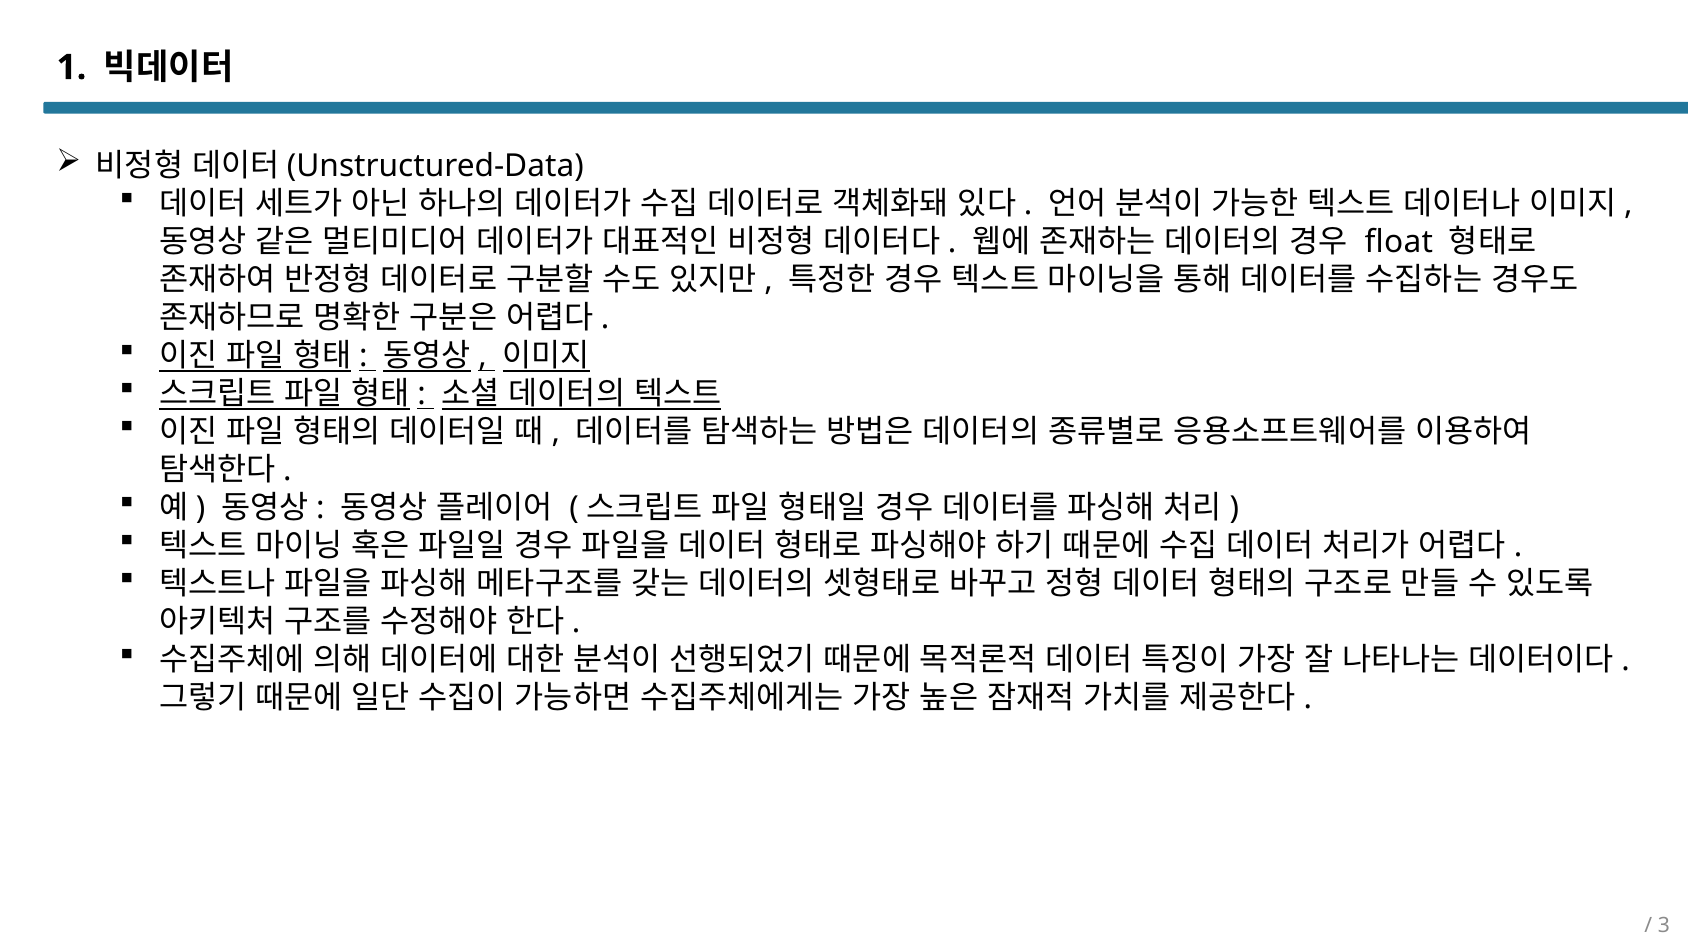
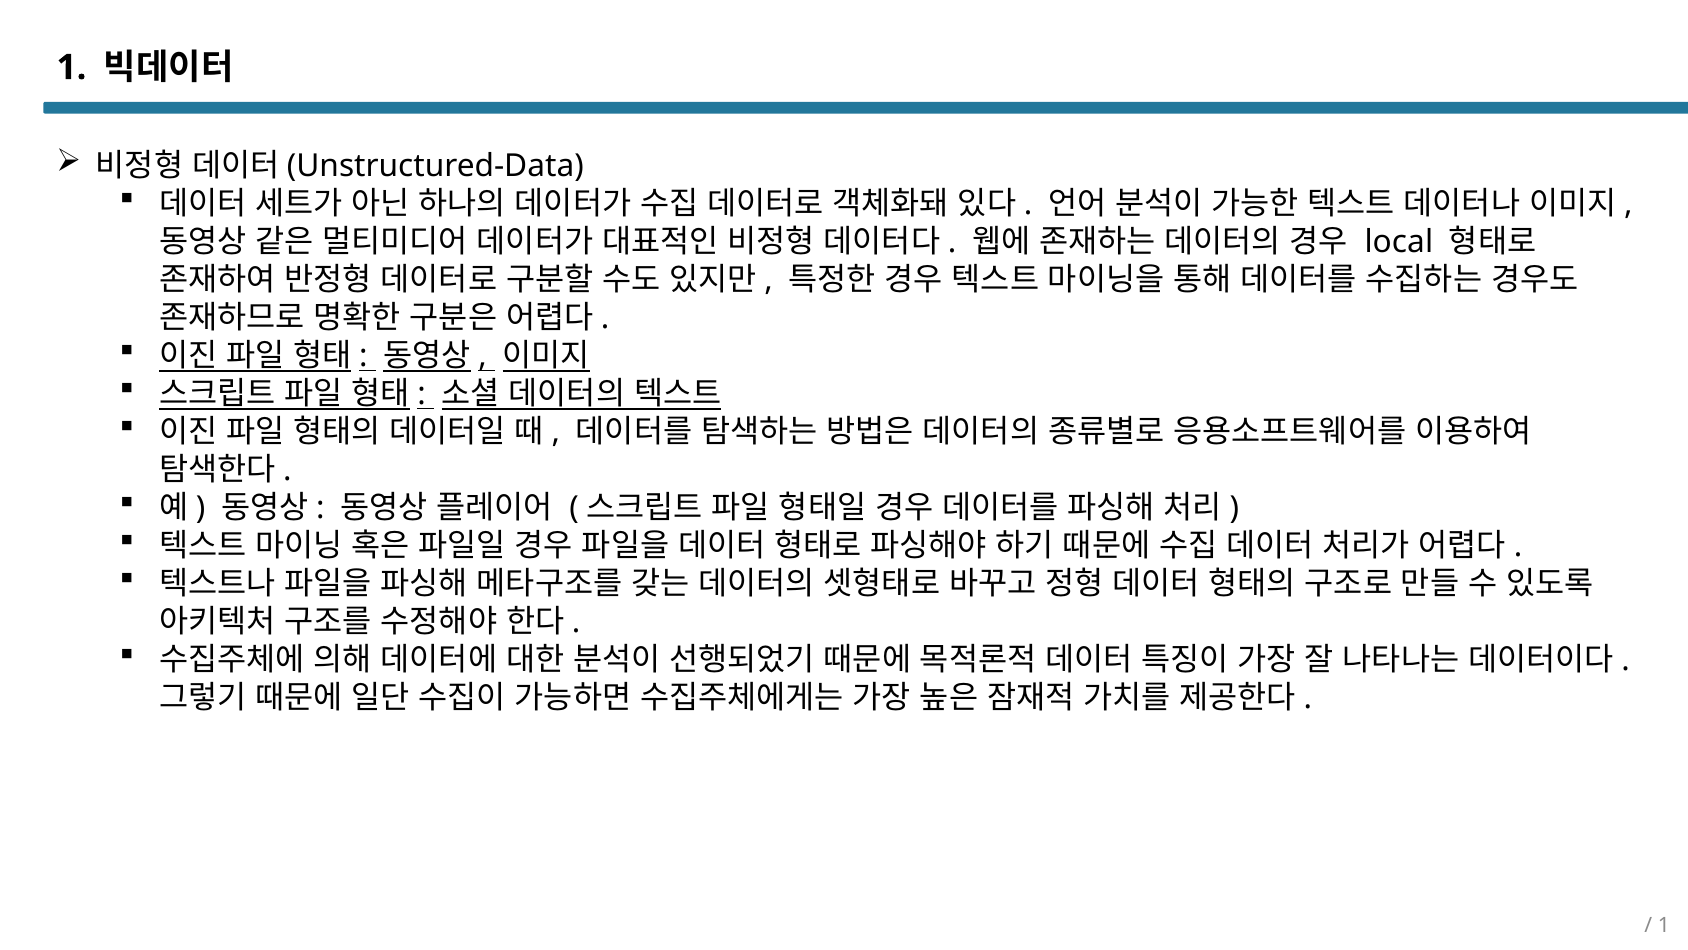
float: float -> local
3 at (1664, 925): 3 -> 1
